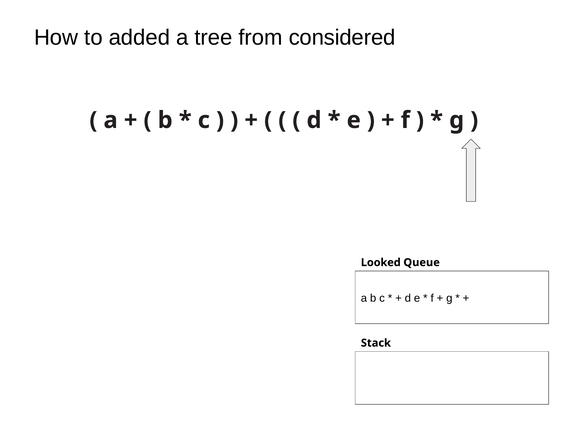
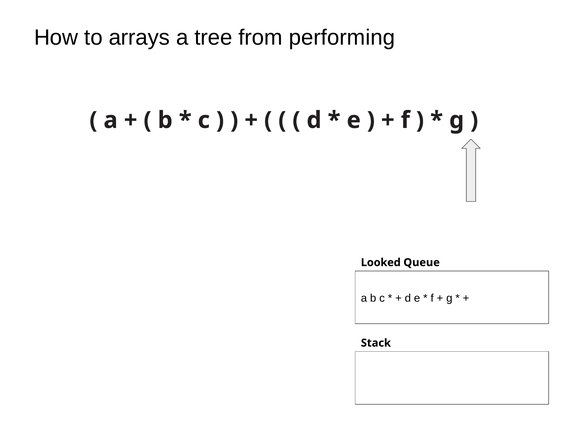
added: added -> arrays
considered: considered -> performing
